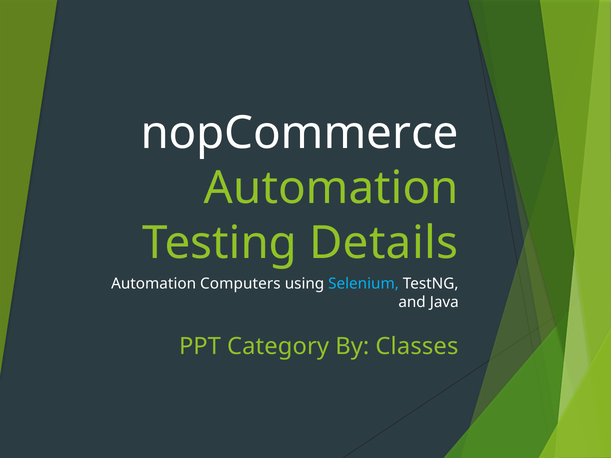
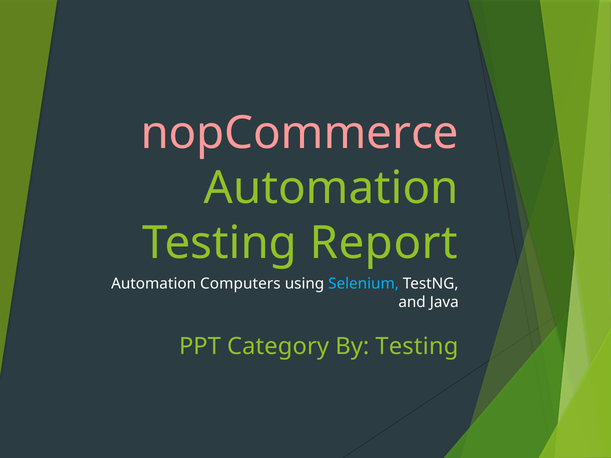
nopCommerce colour: white -> pink
Details: Details -> Report
By Classes: Classes -> Testing
